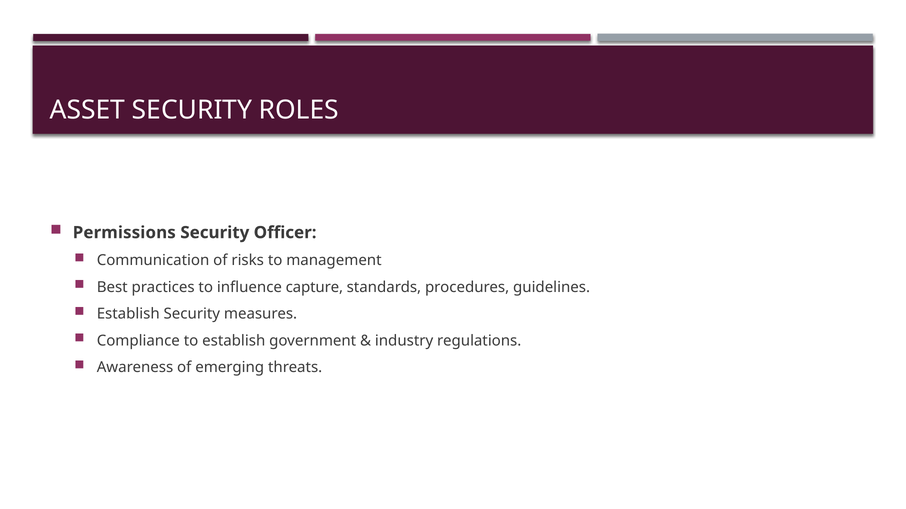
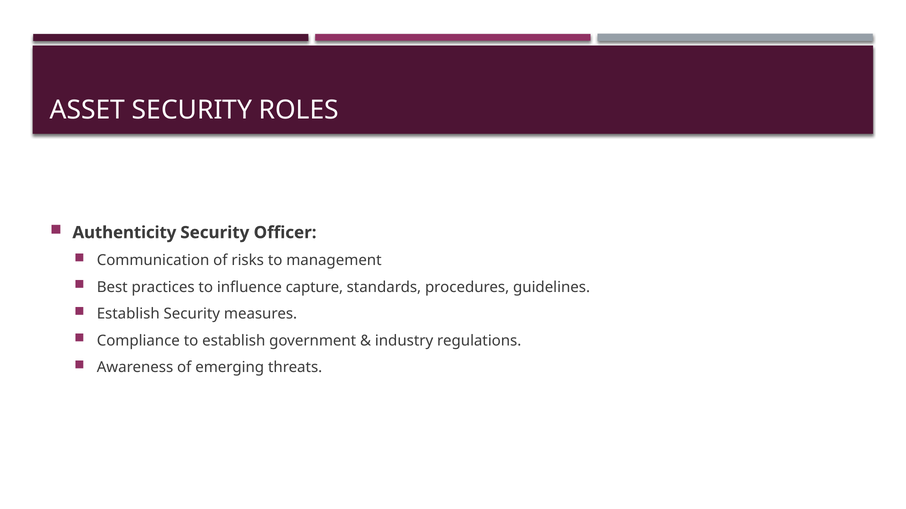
Permissions: Permissions -> Authenticity
